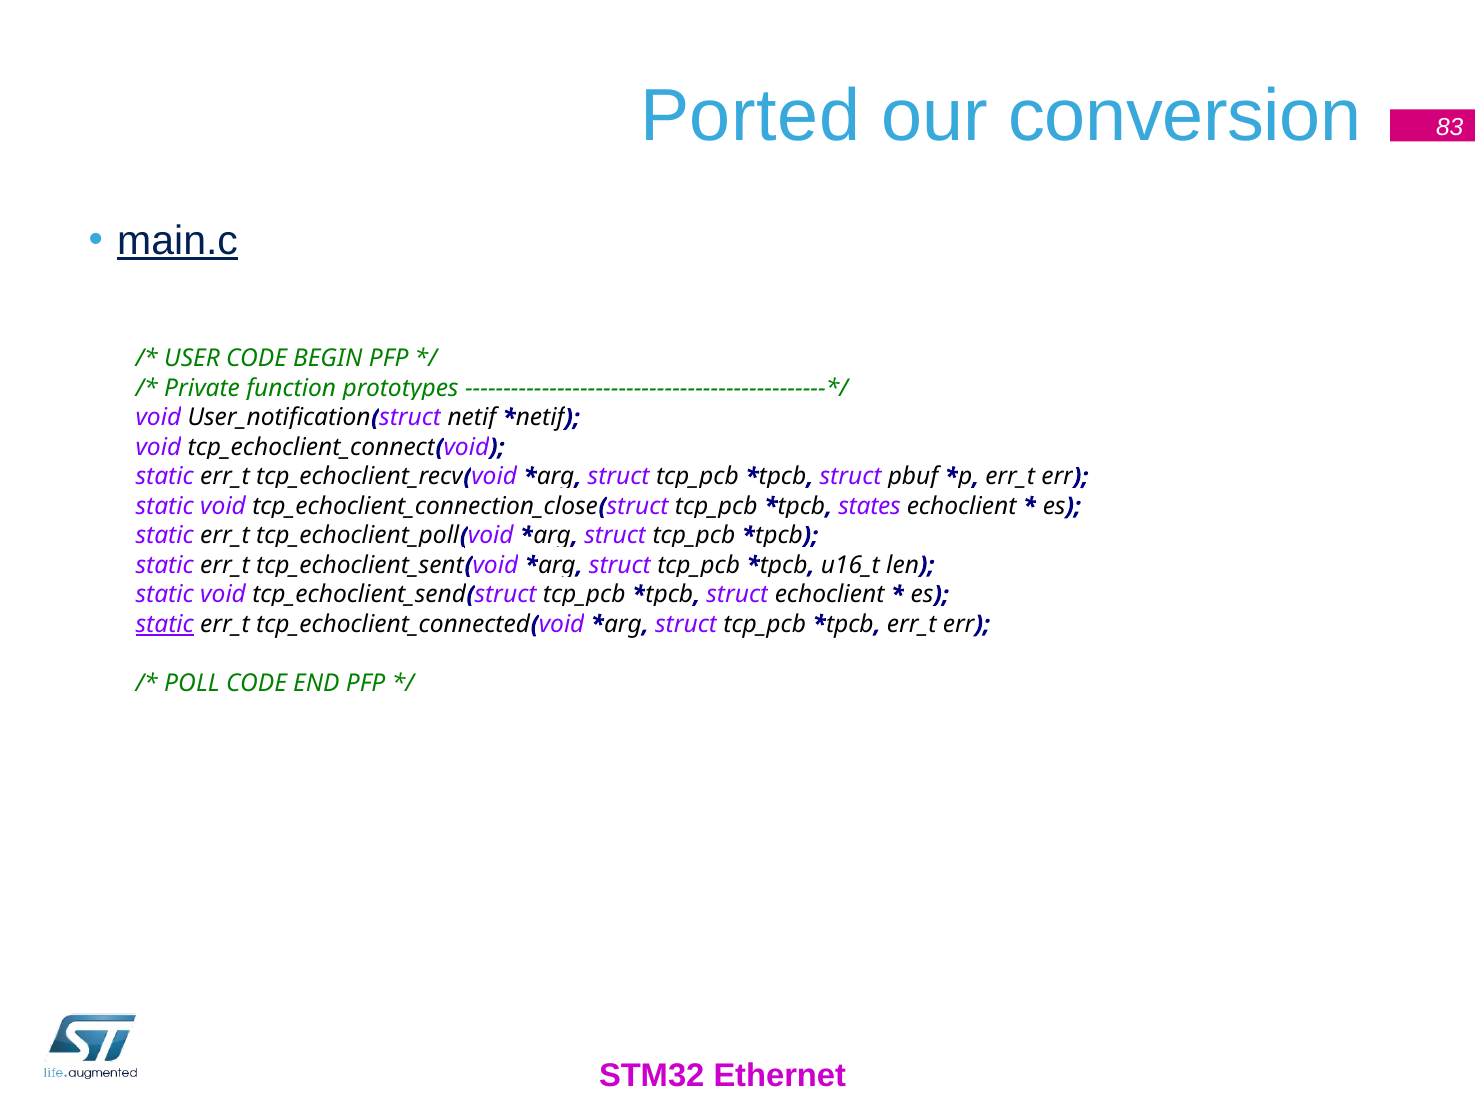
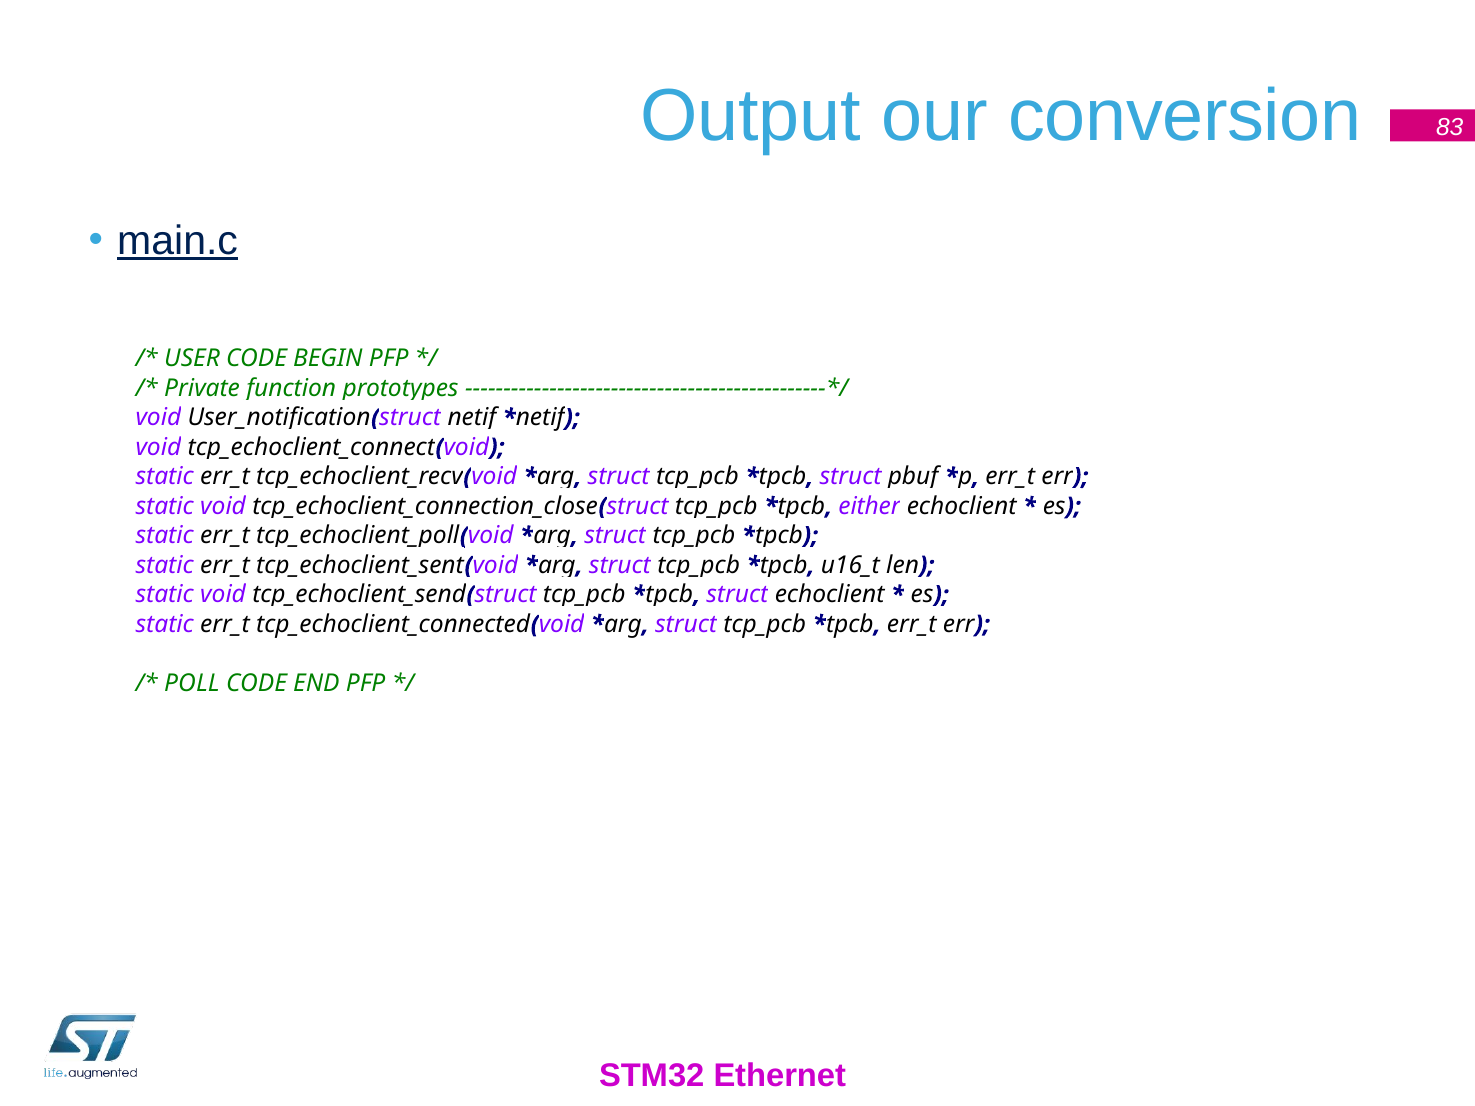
Ported: Ported -> Output
states: states -> either
static at (165, 624) underline: present -> none
